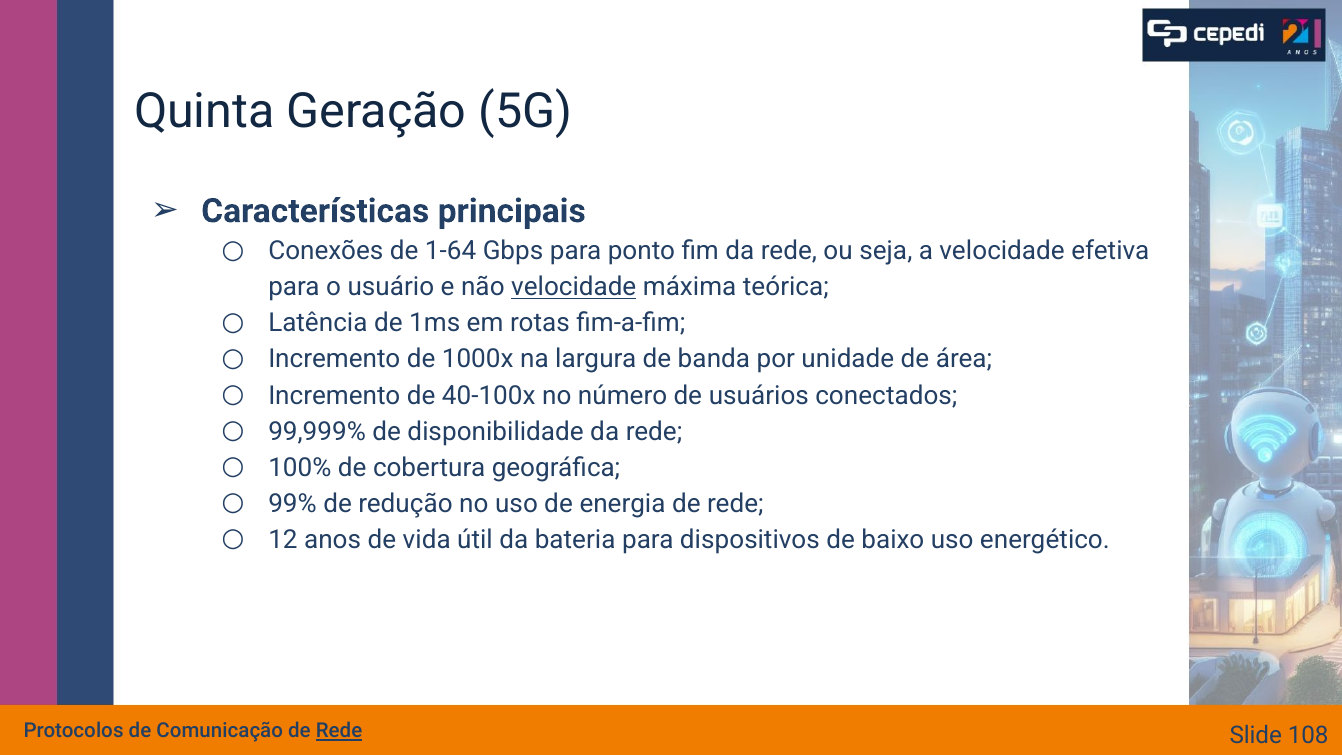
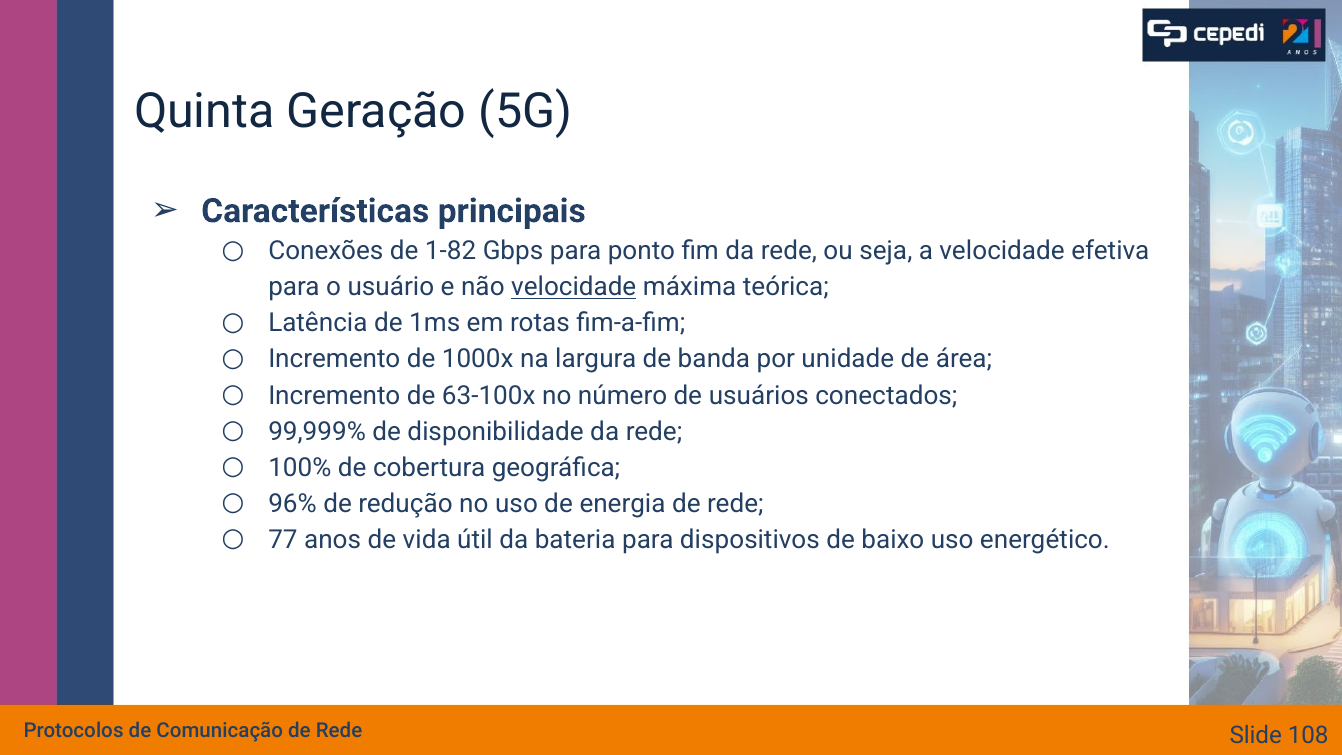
1-64: 1-64 -> 1-82
40-100x: 40-100x -> 63-100x
99%: 99% -> 96%
12: 12 -> 77
Rede at (339, 731) underline: present -> none
